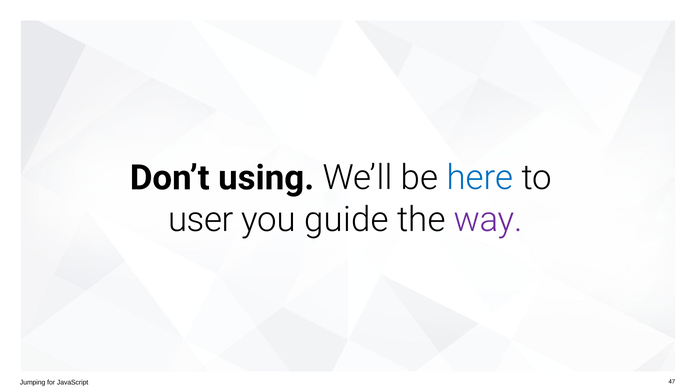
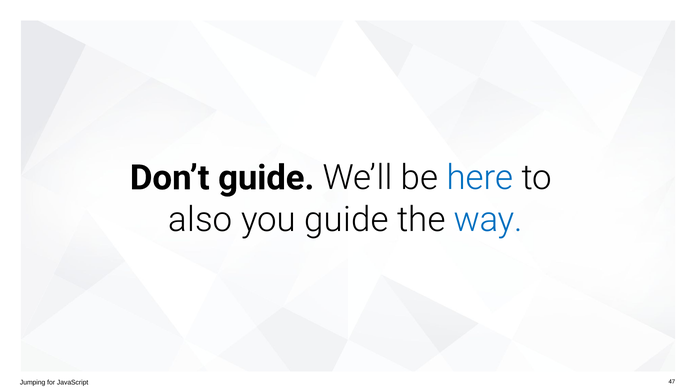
Don’t using: using -> guide
user: user -> also
way colour: purple -> blue
